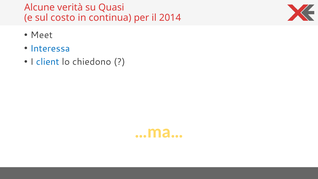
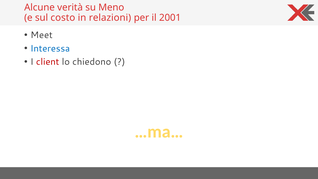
Quasi: Quasi -> Meno
continua: continua -> relazioni
2014: 2014 -> 2001
client colour: blue -> red
